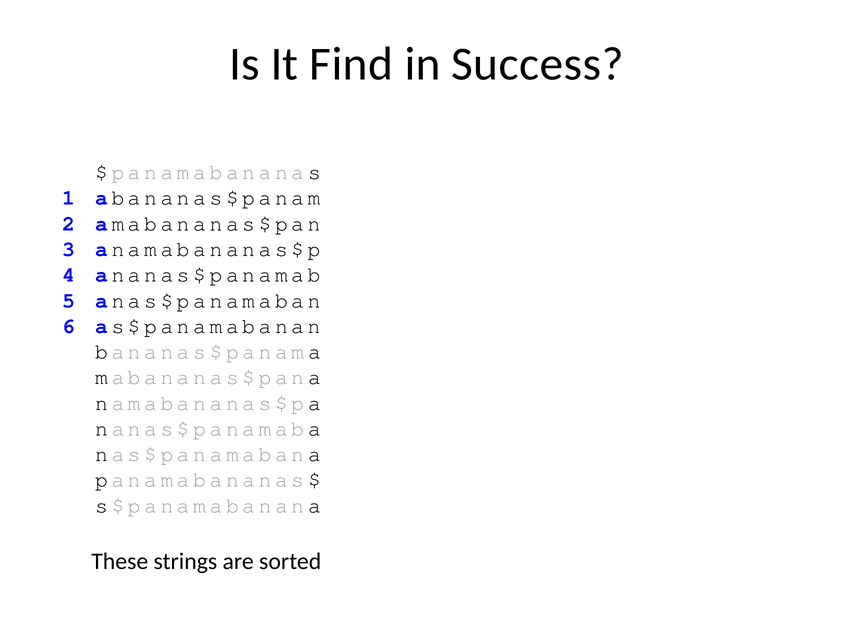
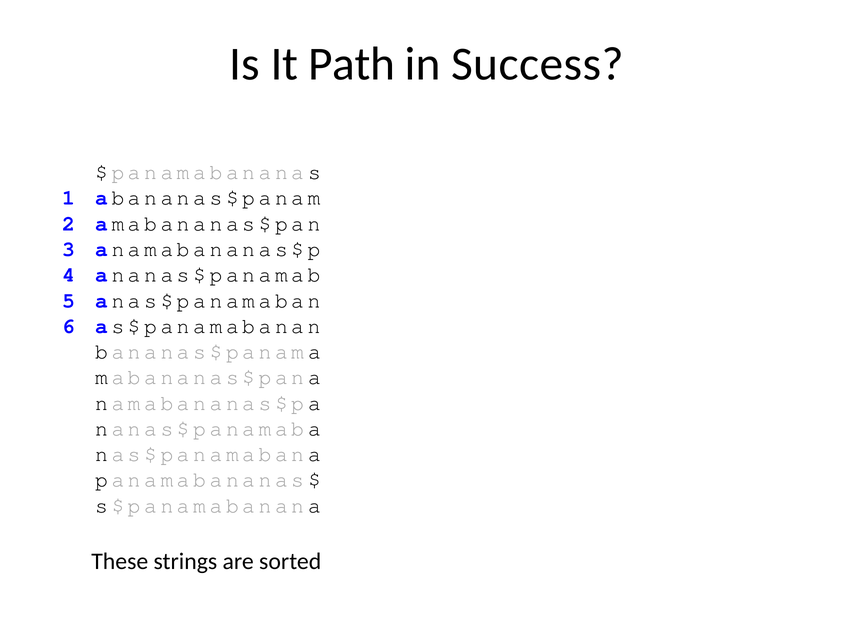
Find: Find -> Path
